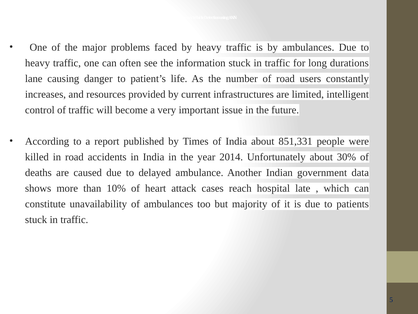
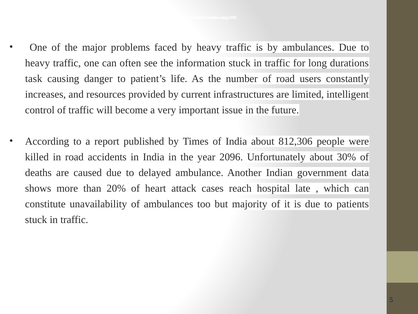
lane: lane -> task
851,331: 851,331 -> 812,306
2014: 2014 -> 2096
10%: 10% -> 20%
